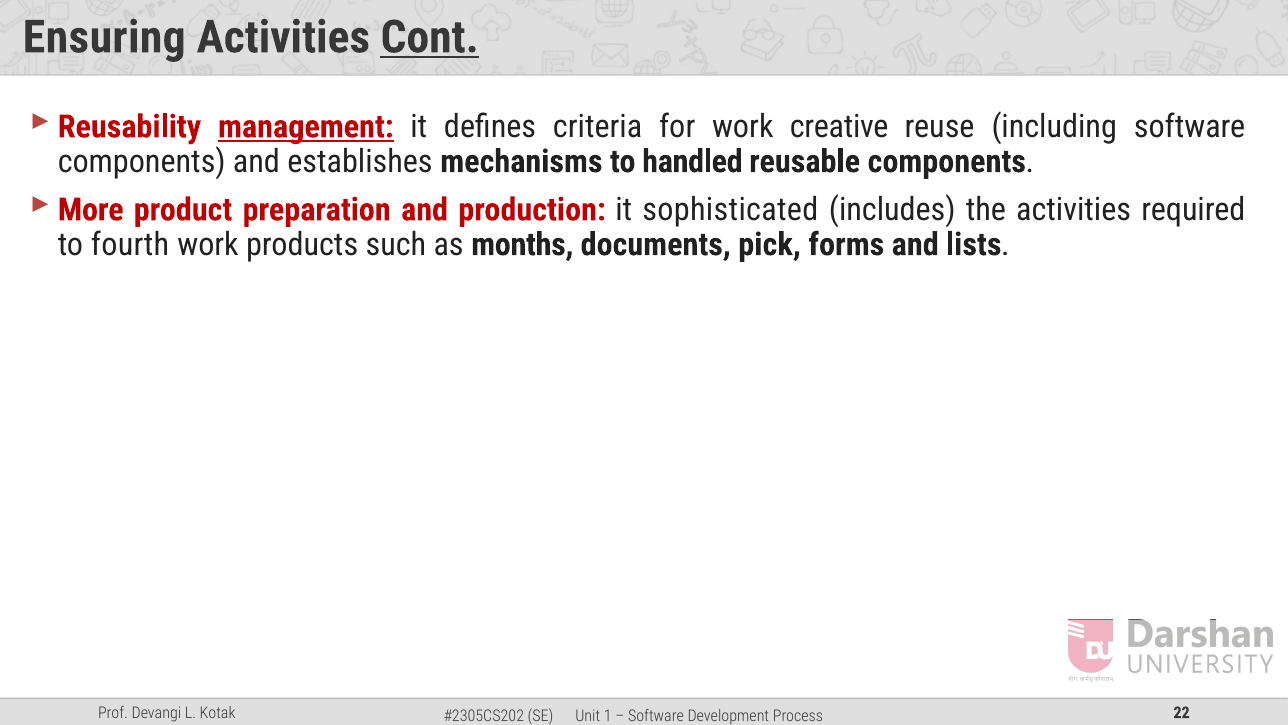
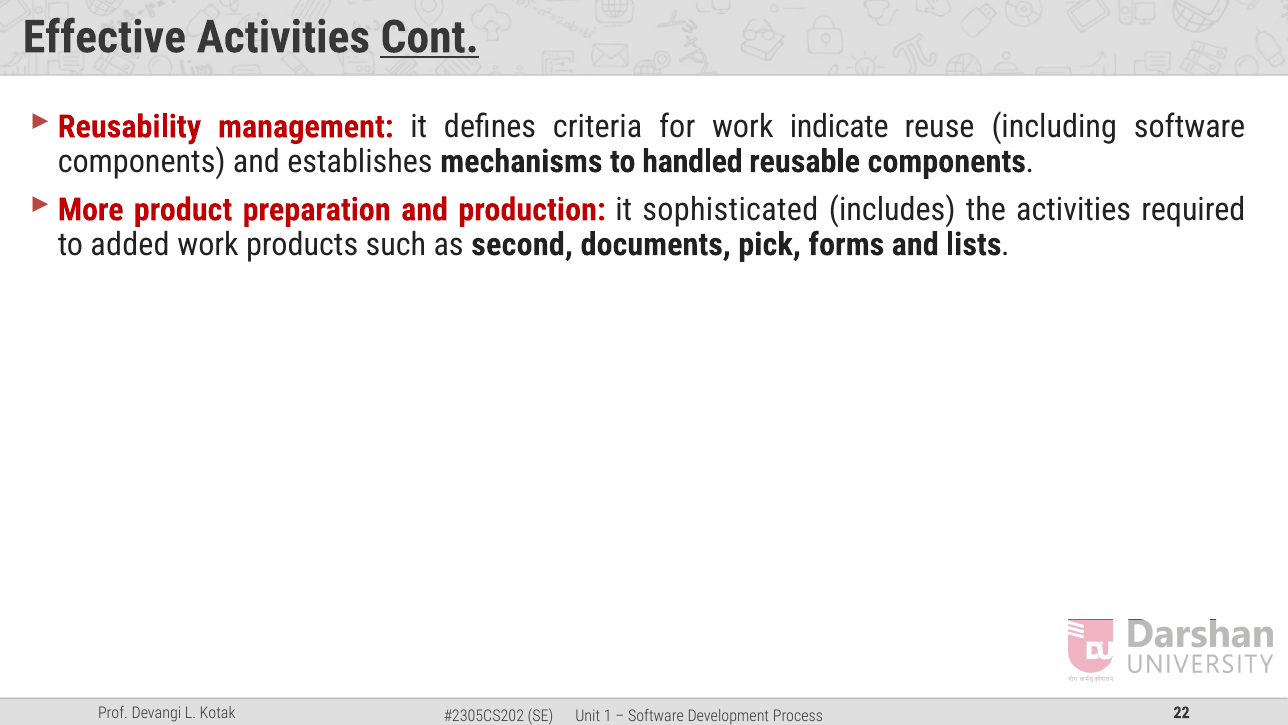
Ensuring: Ensuring -> Effective
management underline: present -> none
creative: creative -> indicate
fourth: fourth -> added
months: months -> second
